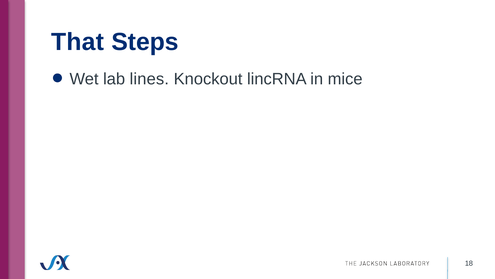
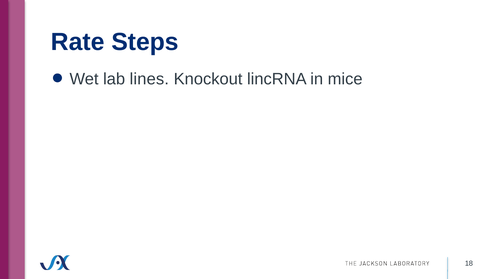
That: That -> Rate
